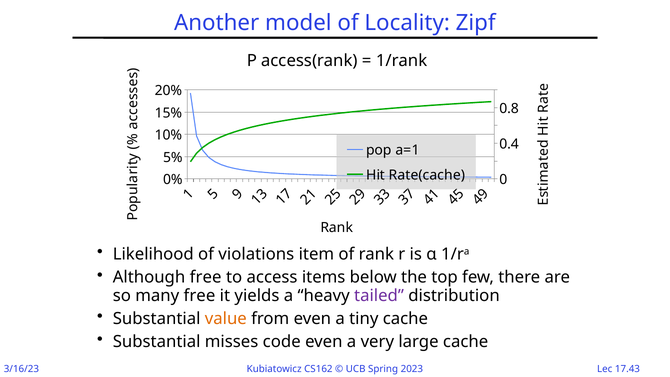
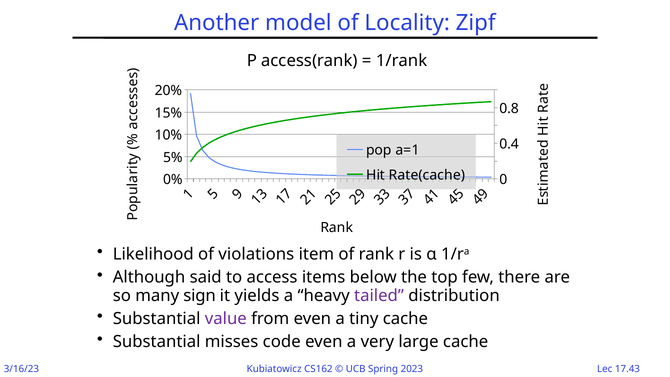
Although free: free -> said
many free: free -> sign
value colour: orange -> purple
